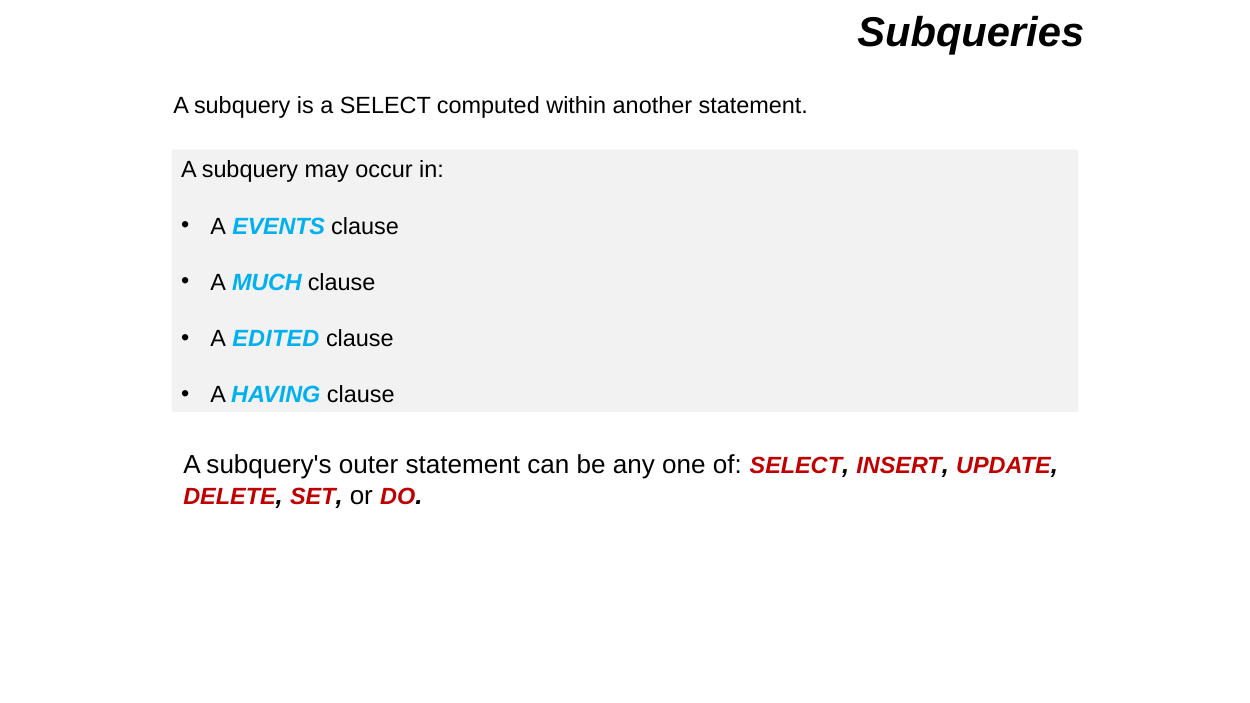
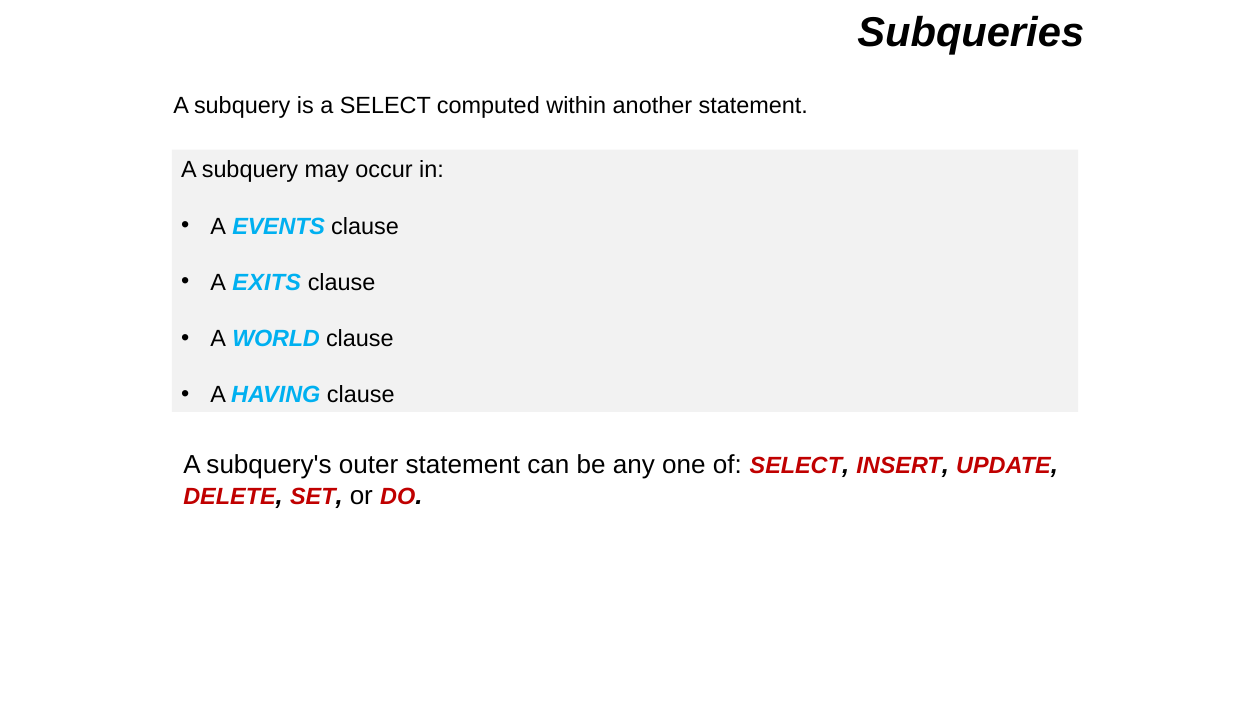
MUCH: MUCH -> EXITS
EDITED: EDITED -> WORLD
